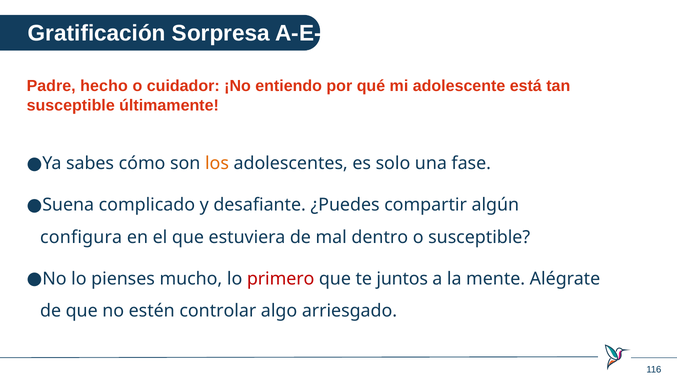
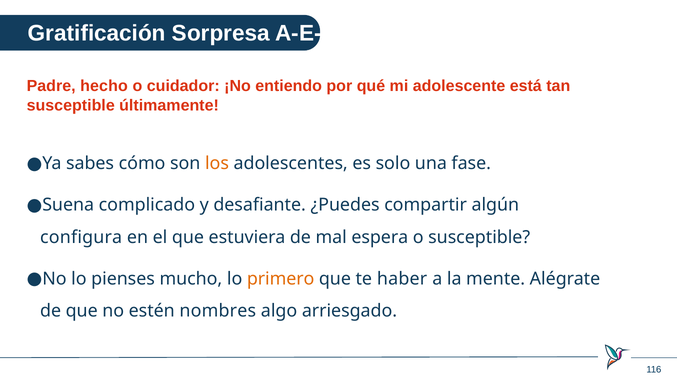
dentro: dentro -> espera
primero colour: red -> orange
juntos: juntos -> haber
controlar: controlar -> nombres
